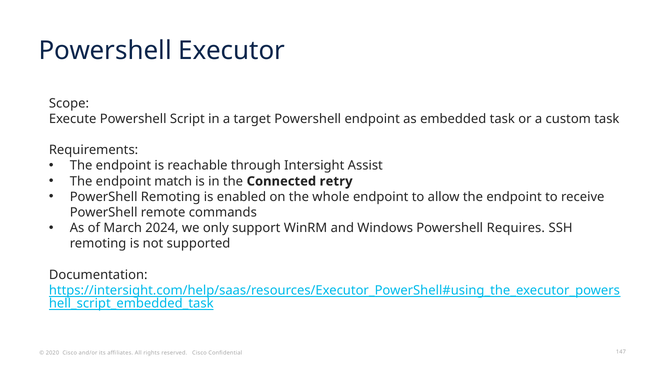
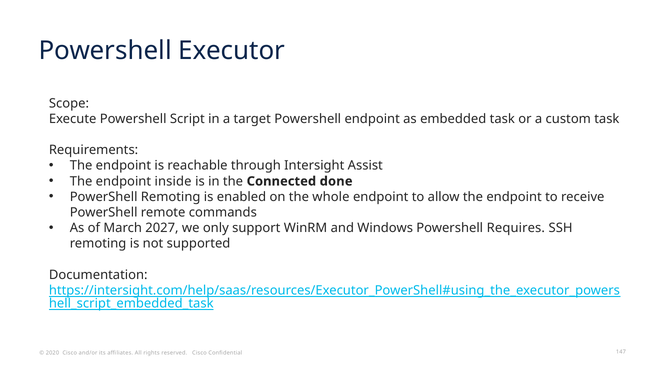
match: match -> inside
retry: retry -> done
2024: 2024 -> 2027
